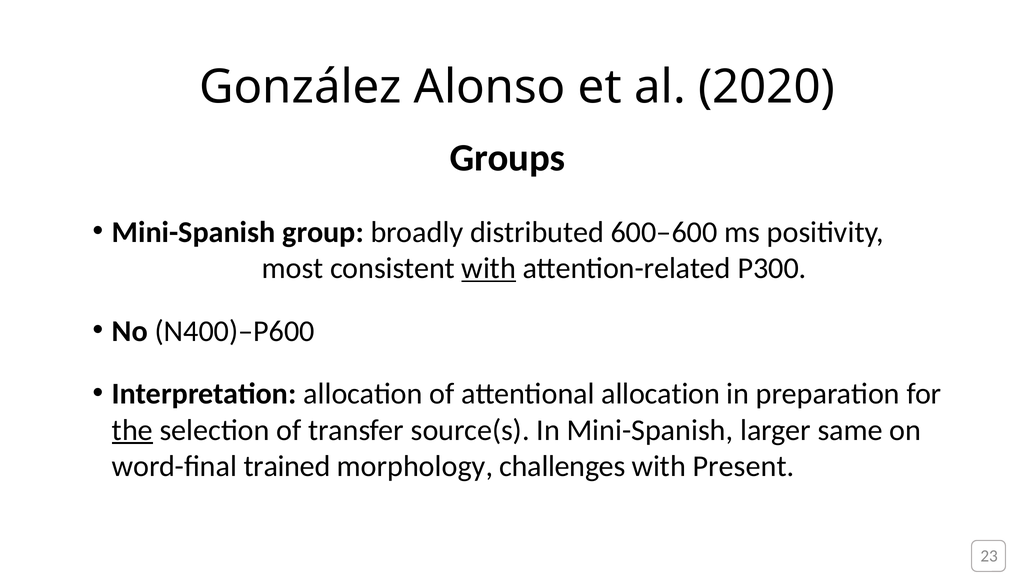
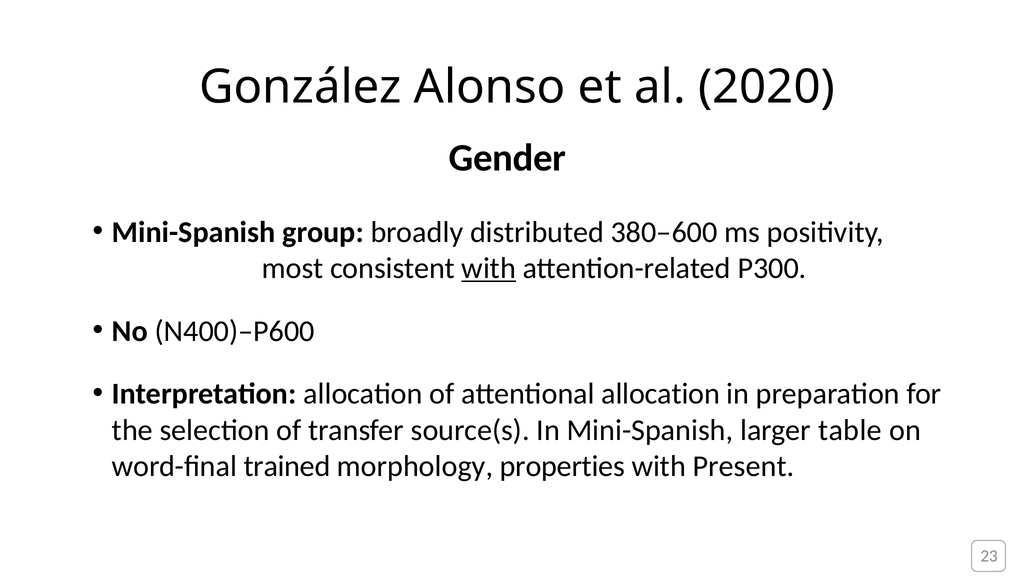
Groups: Groups -> Gender
600–600: 600–600 -> 380–600
the underline: present -> none
same: same -> table
challenges: challenges -> properties
